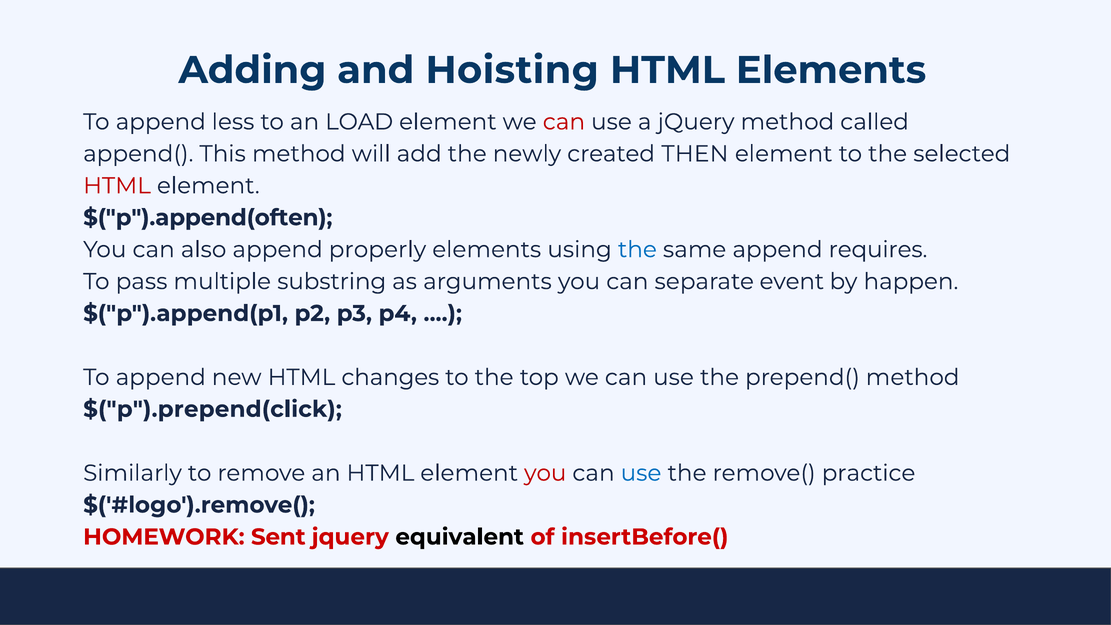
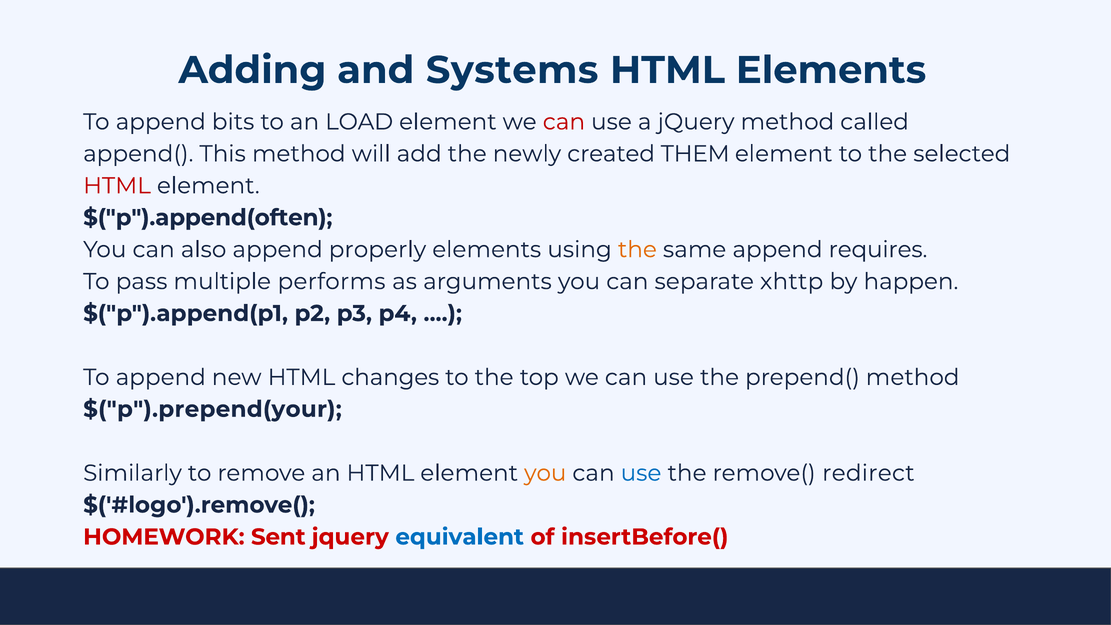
Hoisting: Hoisting -> Systems
less: less -> bits
THEN: THEN -> THEM
the at (637, 250) colour: blue -> orange
substring: substring -> performs
event: event -> xhttp
$("p").prepend(click: $("p").prepend(click -> $("p").prepend(your
you at (545, 473) colour: red -> orange
practice: practice -> redirect
equivalent colour: black -> blue
